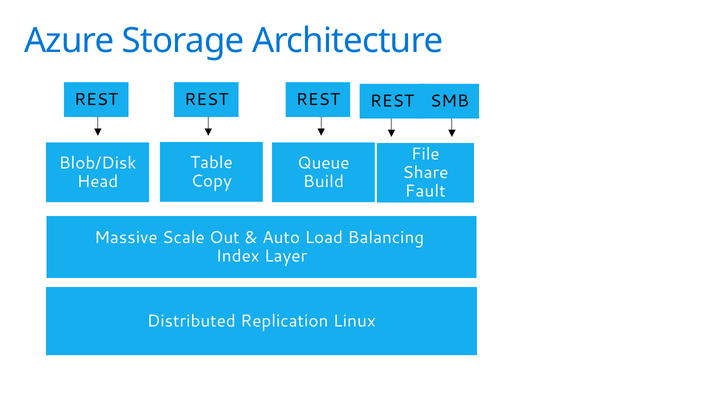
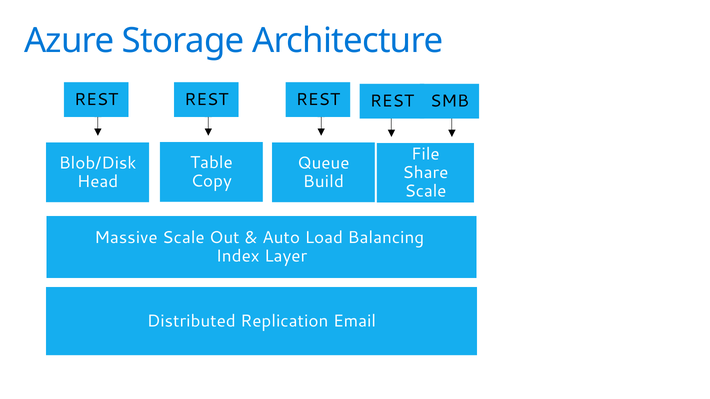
Fault at (425, 191): Fault -> Scale
Linux: Linux -> Email
